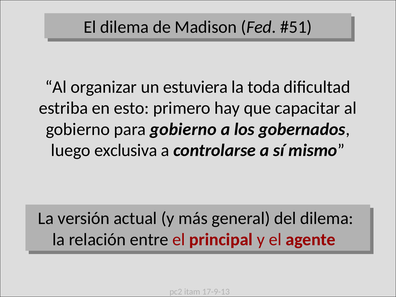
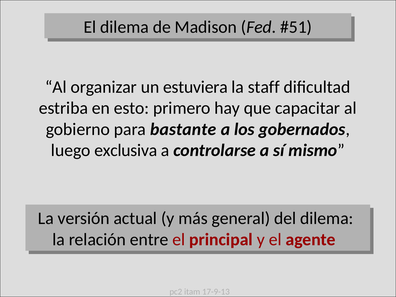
toda: toda -> staff
para gobierno: gobierno -> bastante
